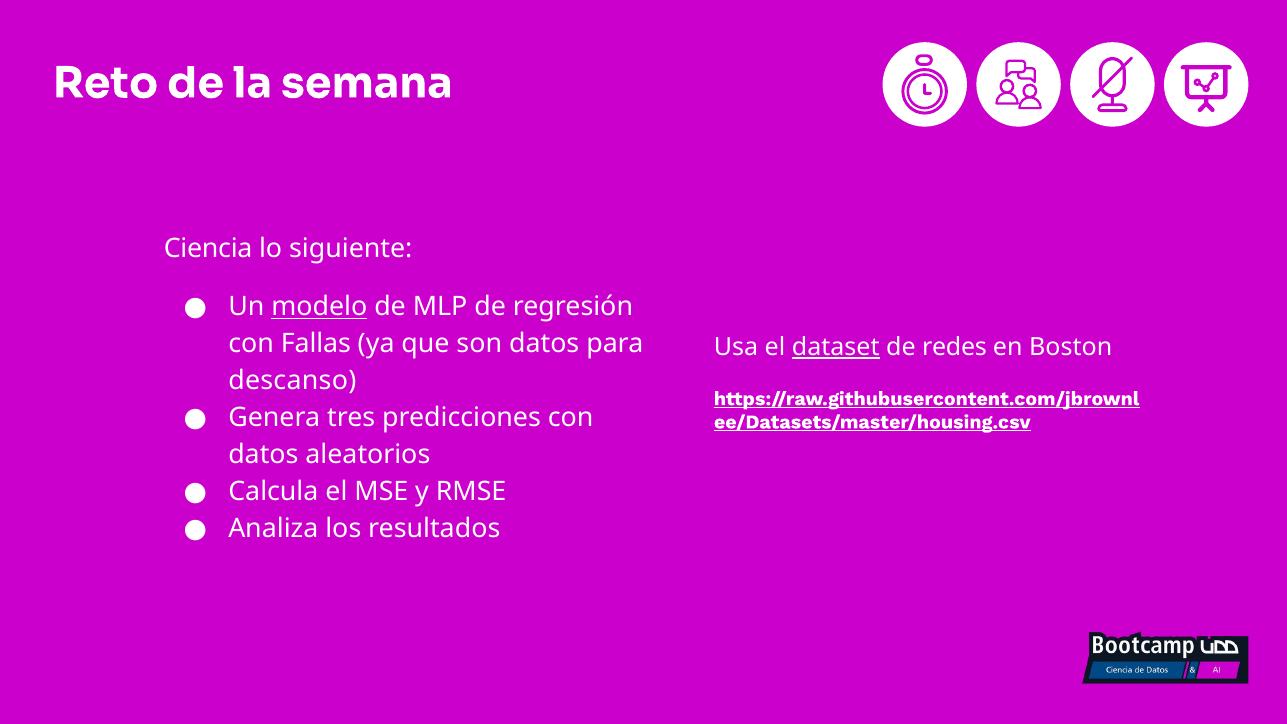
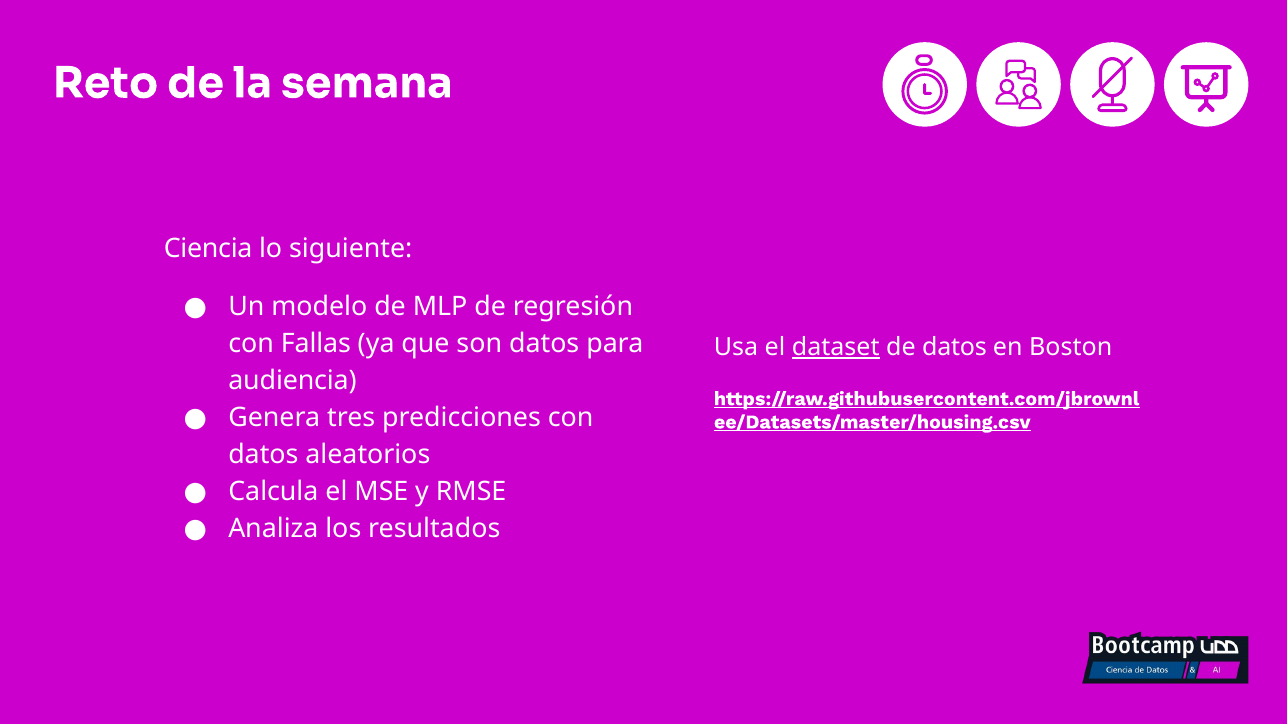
modelo underline: present -> none
de redes: redes -> datos
descanso: descanso -> audiencia
